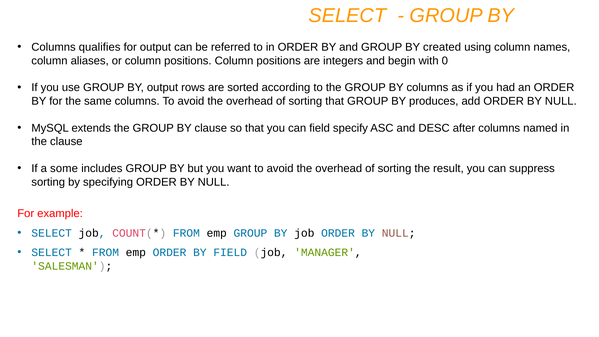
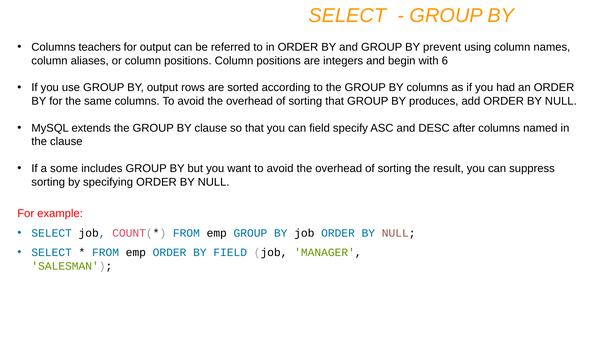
qualifies: qualifies -> teachers
created: created -> prevent
0: 0 -> 6
